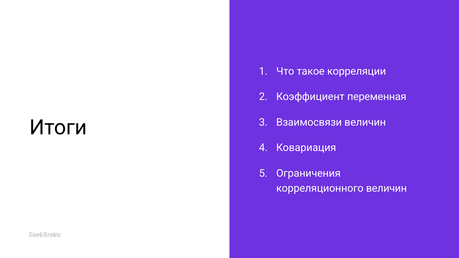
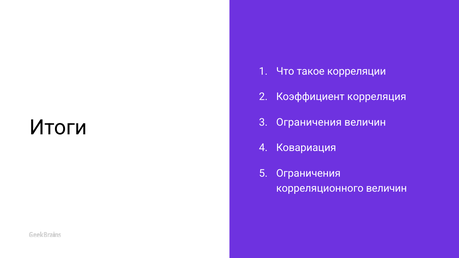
переменная: переменная -> корреляция
Взаимосвязи at (309, 122): Взаимосвязи -> Ограничения
